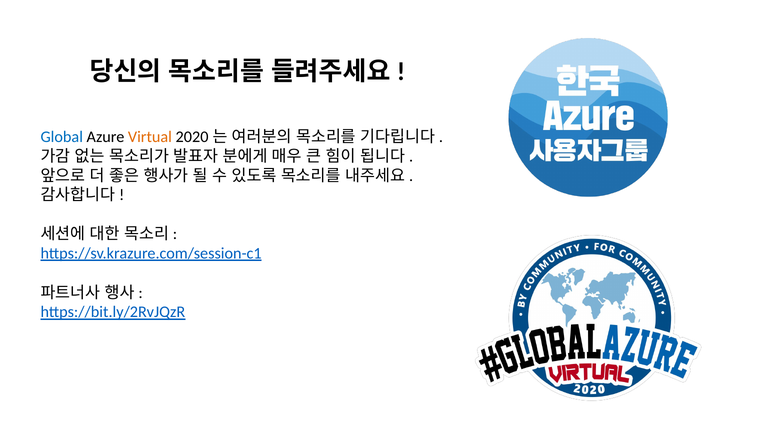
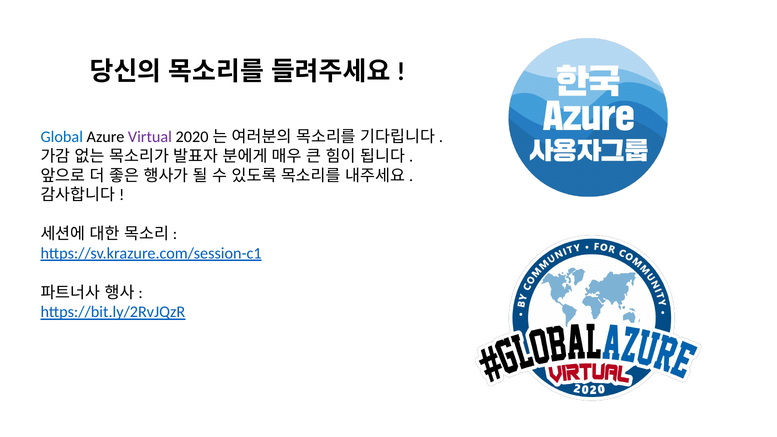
Virtual colour: orange -> purple
